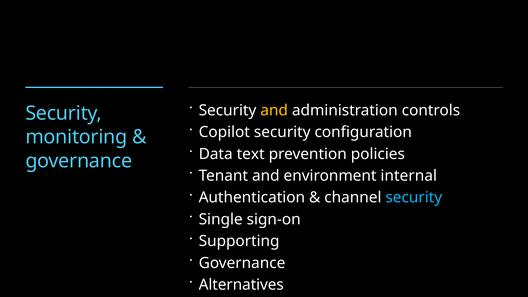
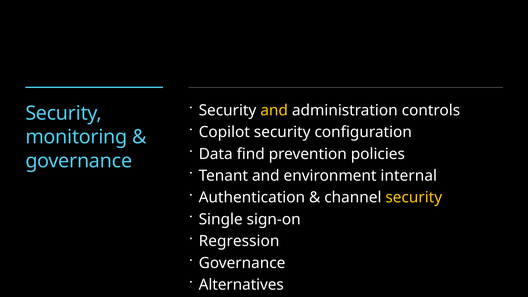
text: text -> find
security at (414, 198) colour: light blue -> yellow
Supporting: Supporting -> Regression
